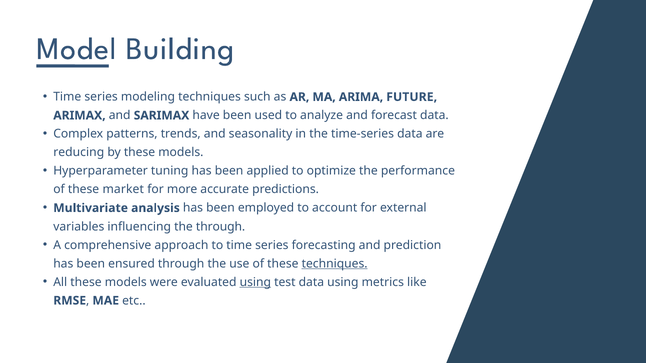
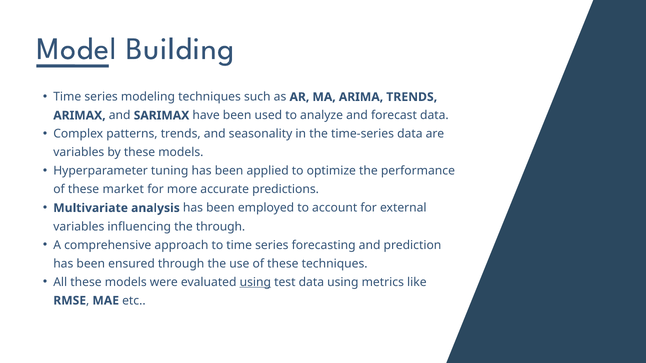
ARIMA FUTURE: FUTURE -> TRENDS
reducing at (79, 153): reducing -> variables
techniques at (335, 264) underline: present -> none
